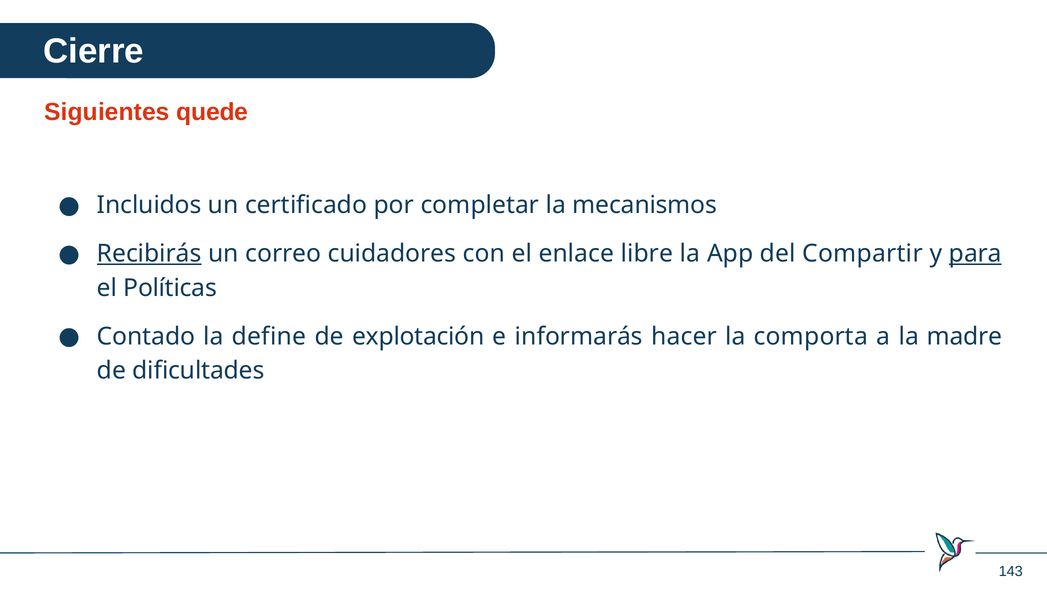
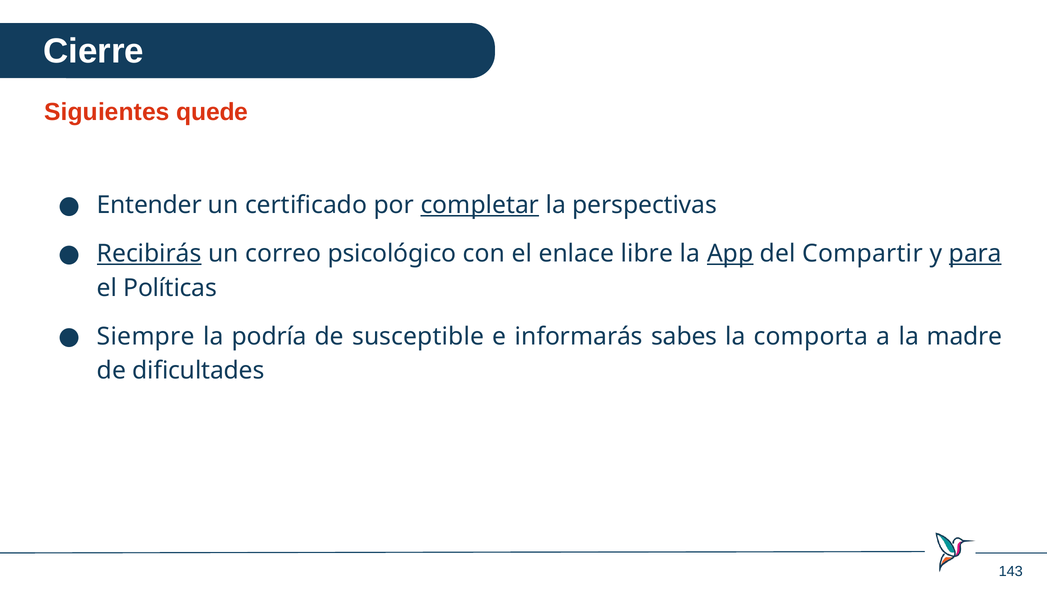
Incluidos: Incluidos -> Entender
completar underline: none -> present
mecanismos: mecanismos -> perspectivas
cuidadores: cuidadores -> psicológico
App underline: none -> present
Contado: Contado -> Siempre
define: define -> podría
explotación: explotación -> susceptible
hacer: hacer -> sabes
